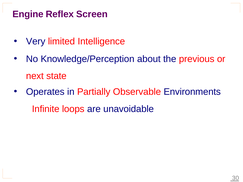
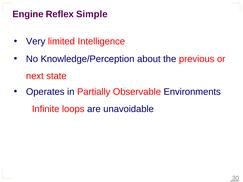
Screen: Screen -> Simple
